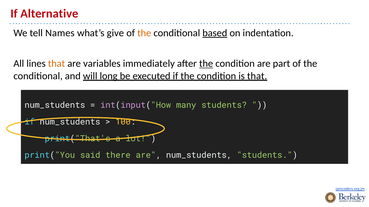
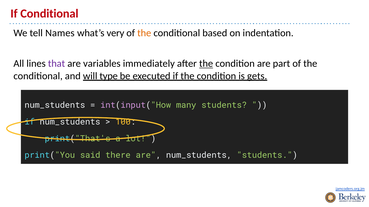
If Alternative: Alternative -> Conditional
give: give -> very
based underline: present -> none
that at (57, 64) colour: orange -> purple
long: long -> type
is that: that -> gets
